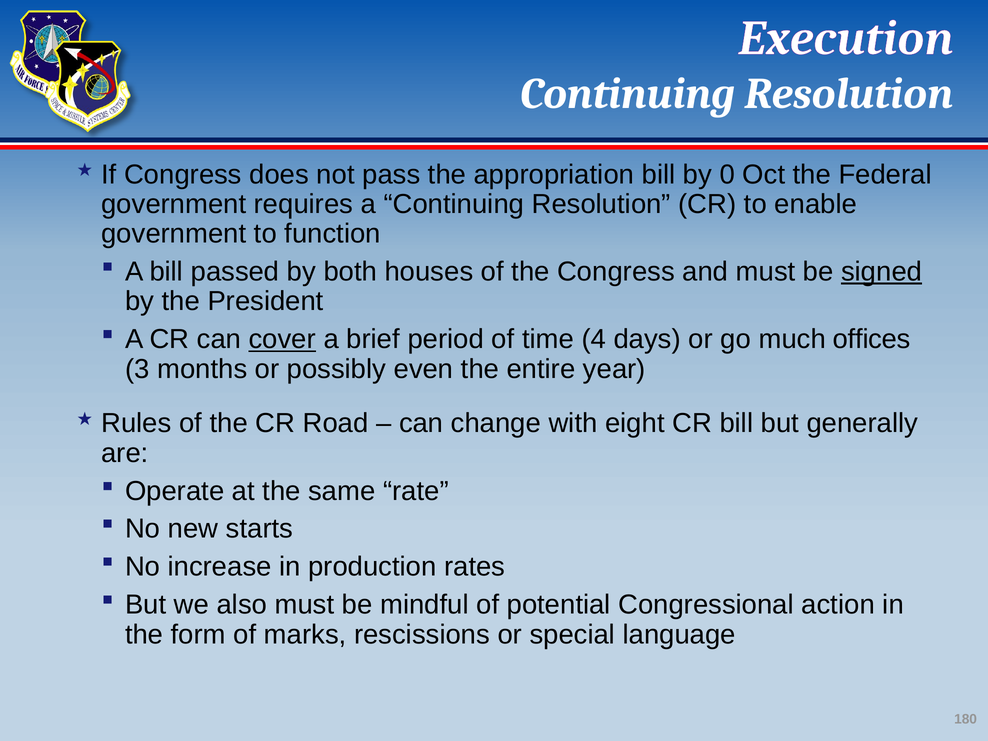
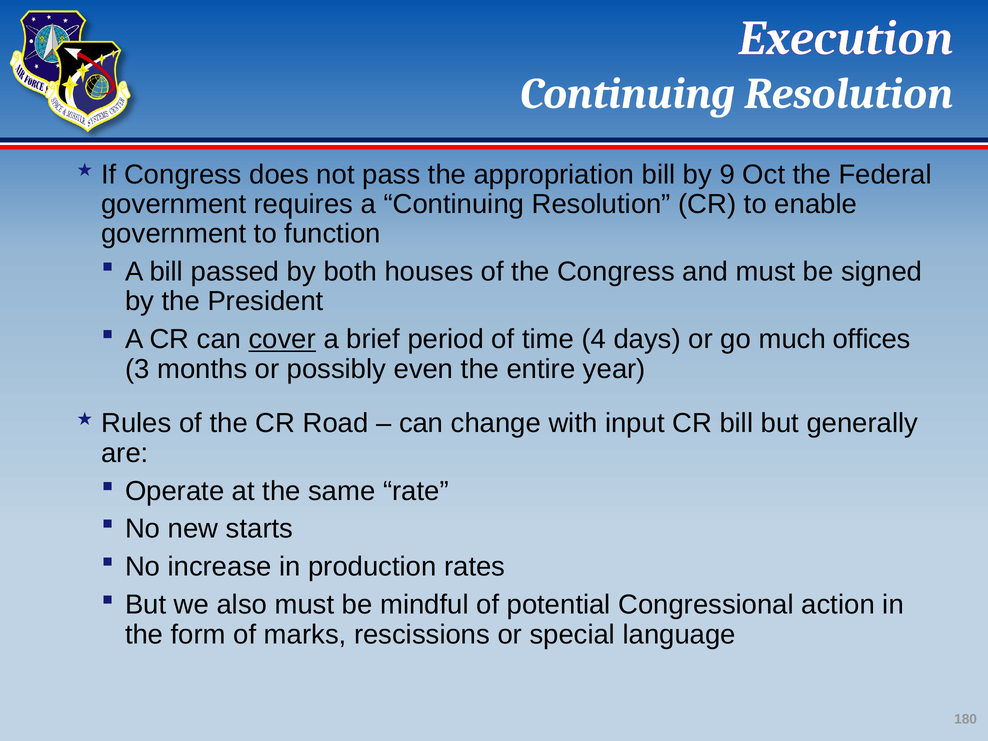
0: 0 -> 9
signed underline: present -> none
eight: eight -> input
